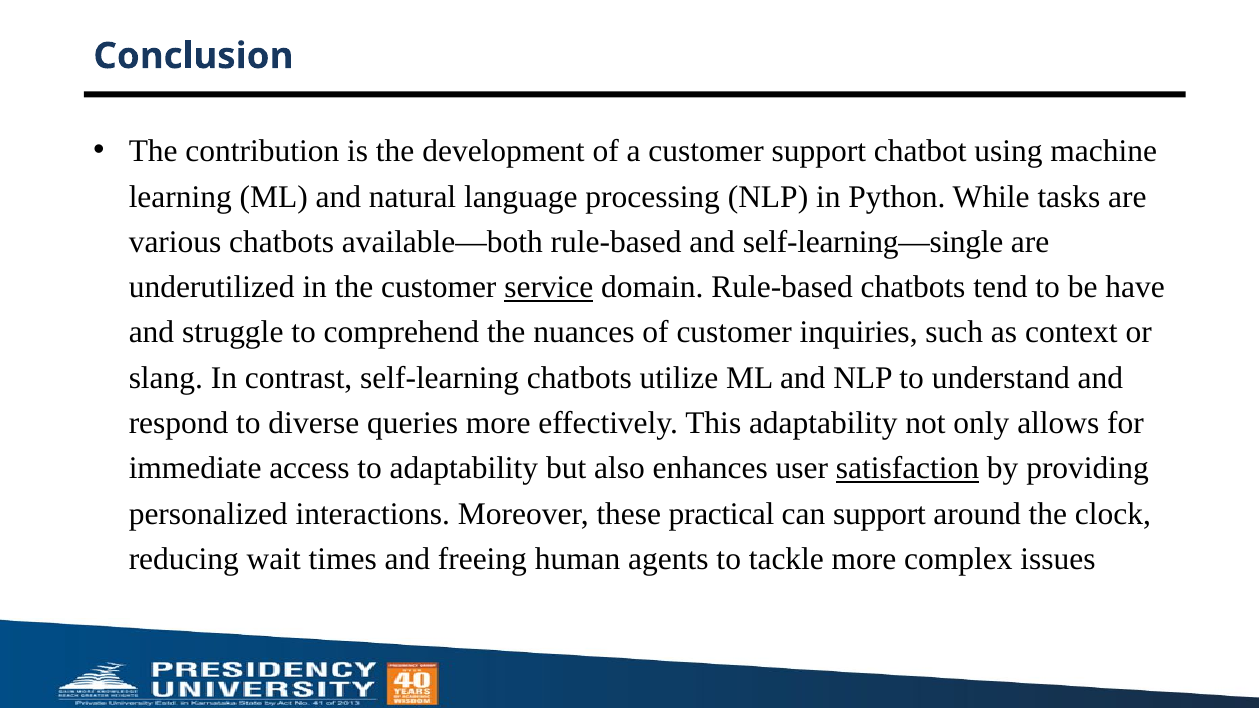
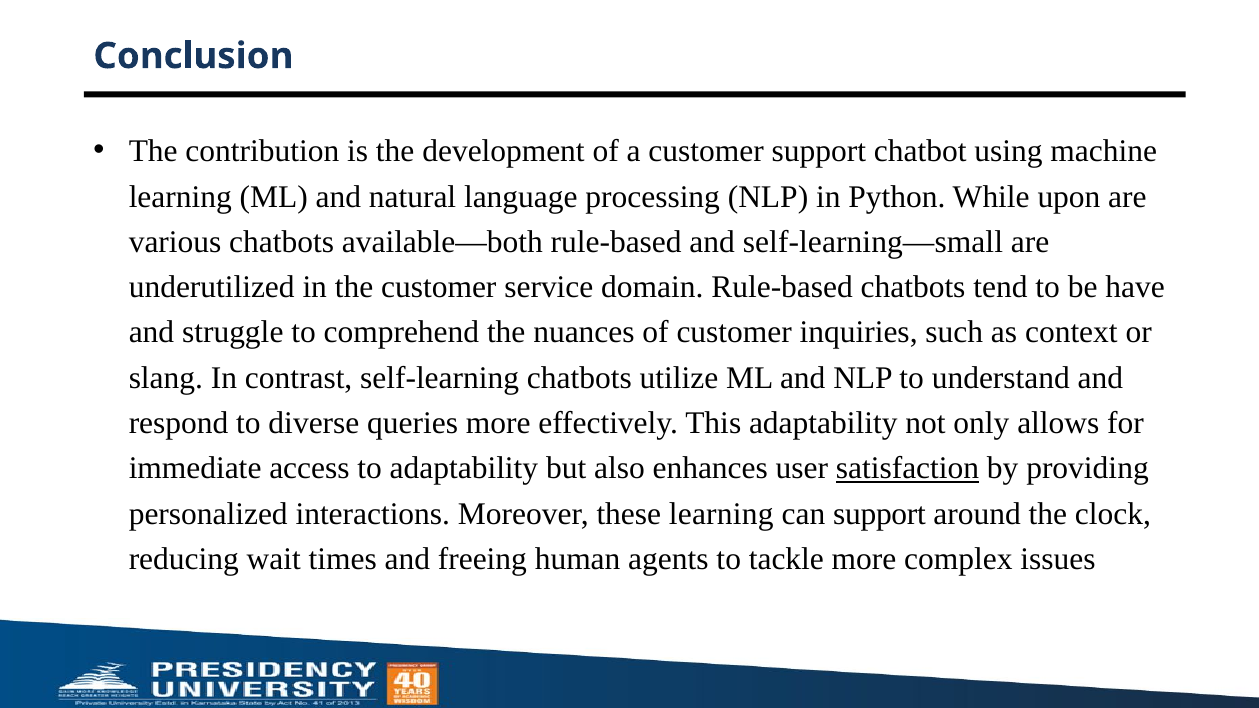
tasks: tasks -> upon
self-learning—single: self-learning—single -> self-learning—small
service underline: present -> none
these practical: practical -> learning
